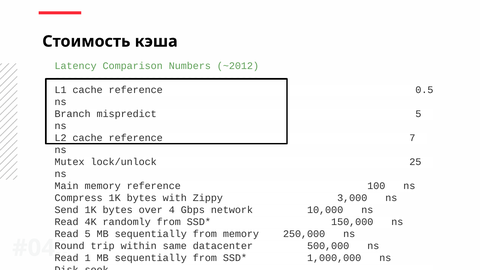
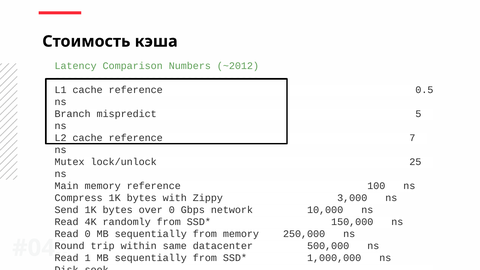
over 4: 4 -> 0
Read 5: 5 -> 0
